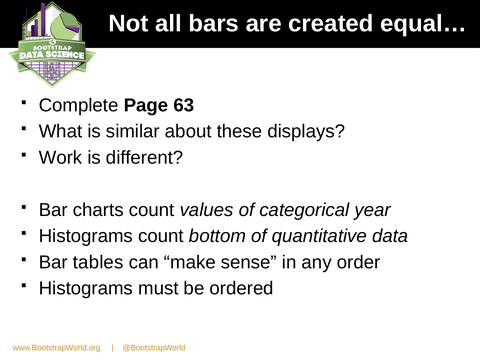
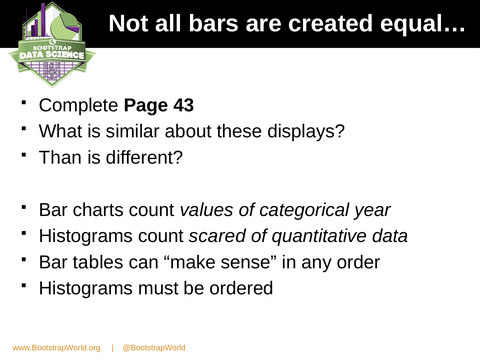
63: 63 -> 43
Work: Work -> Than
bottom: bottom -> scared
